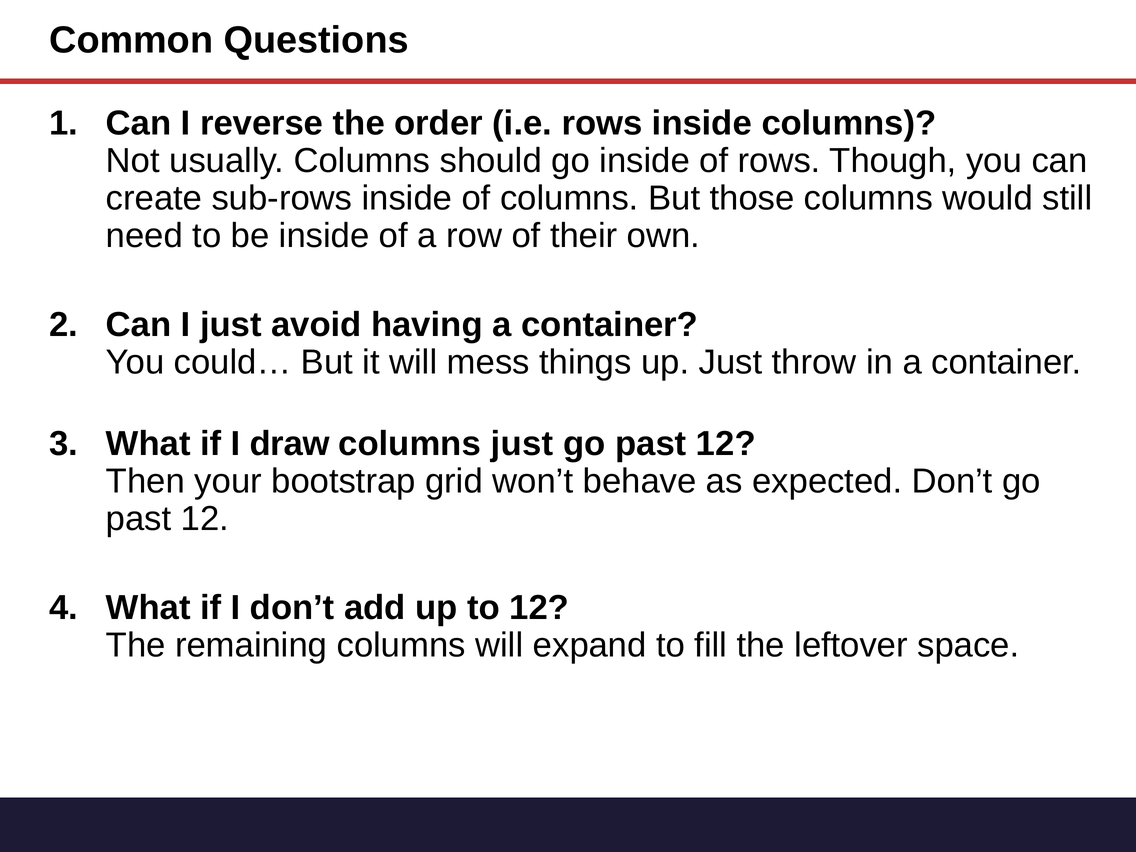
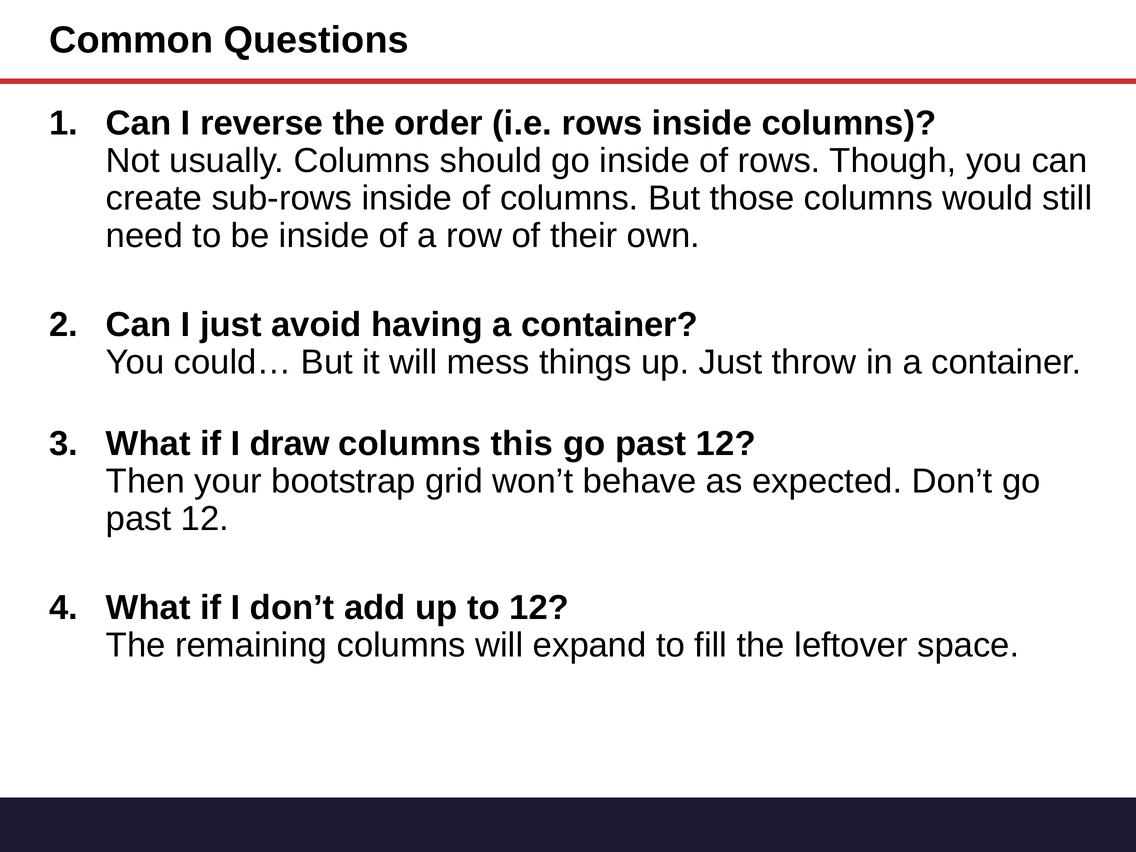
columns just: just -> this
